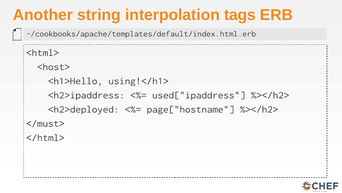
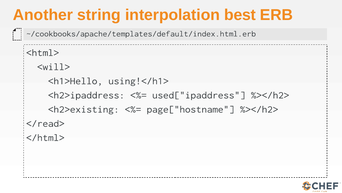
tags: tags -> best
<host>: <host> -> <will>
<h2>deployed: <h2>deployed -> <h2>existing
</must>: </must> -> </read>
